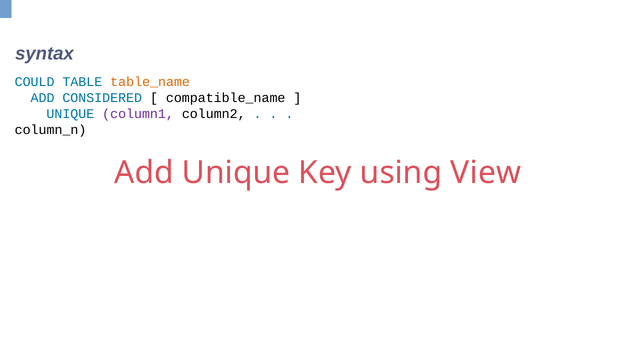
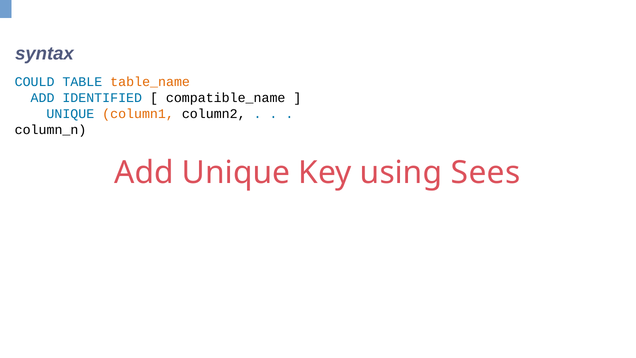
CONSIDERED: CONSIDERED -> IDENTIFIED
column1 colour: purple -> orange
View: View -> Sees
